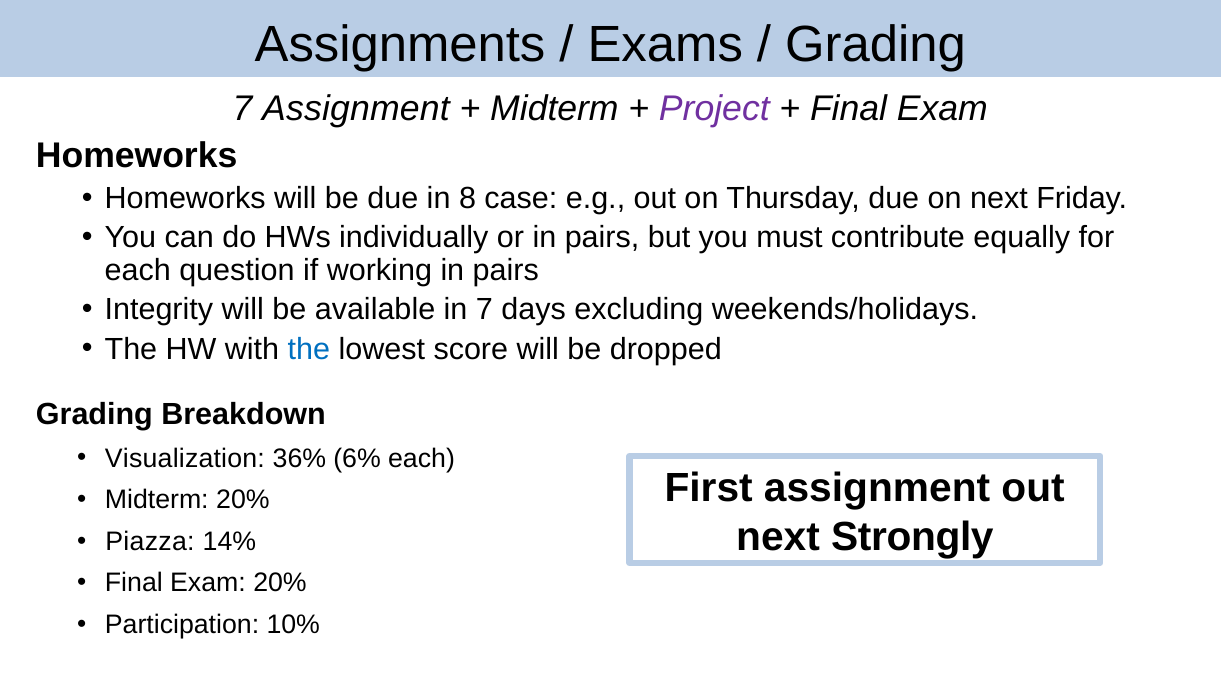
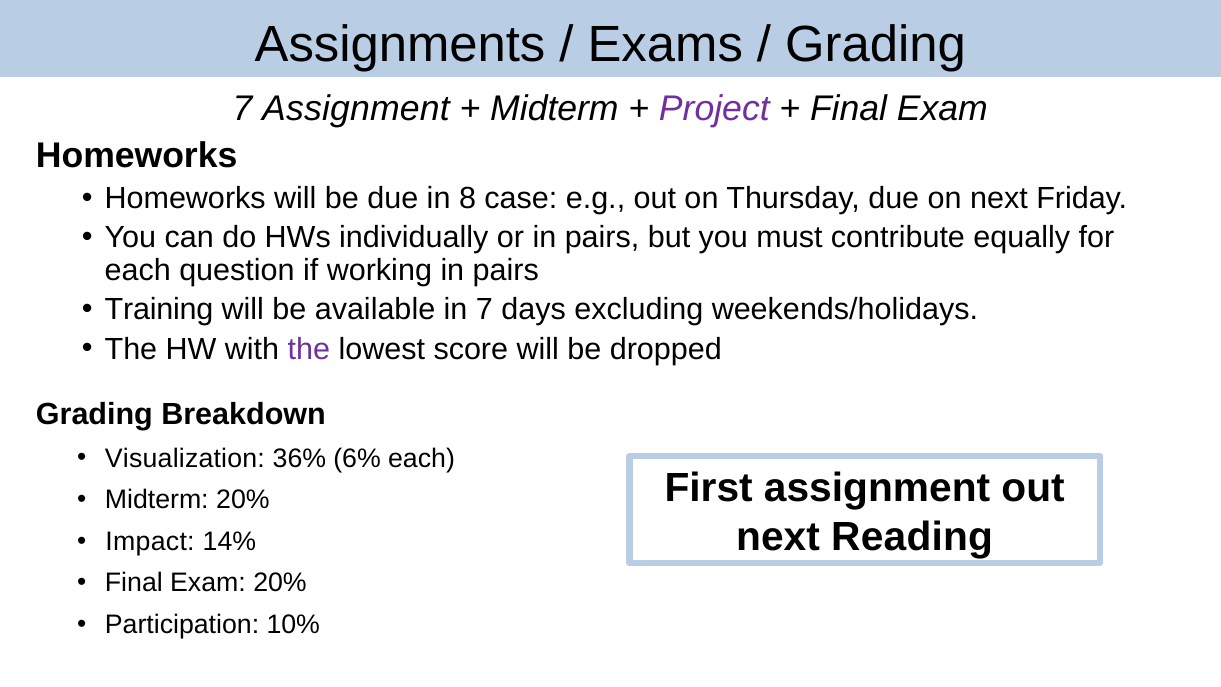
Integrity: Integrity -> Training
the at (309, 349) colour: blue -> purple
Strongly: Strongly -> Reading
Piazza: Piazza -> Impact
